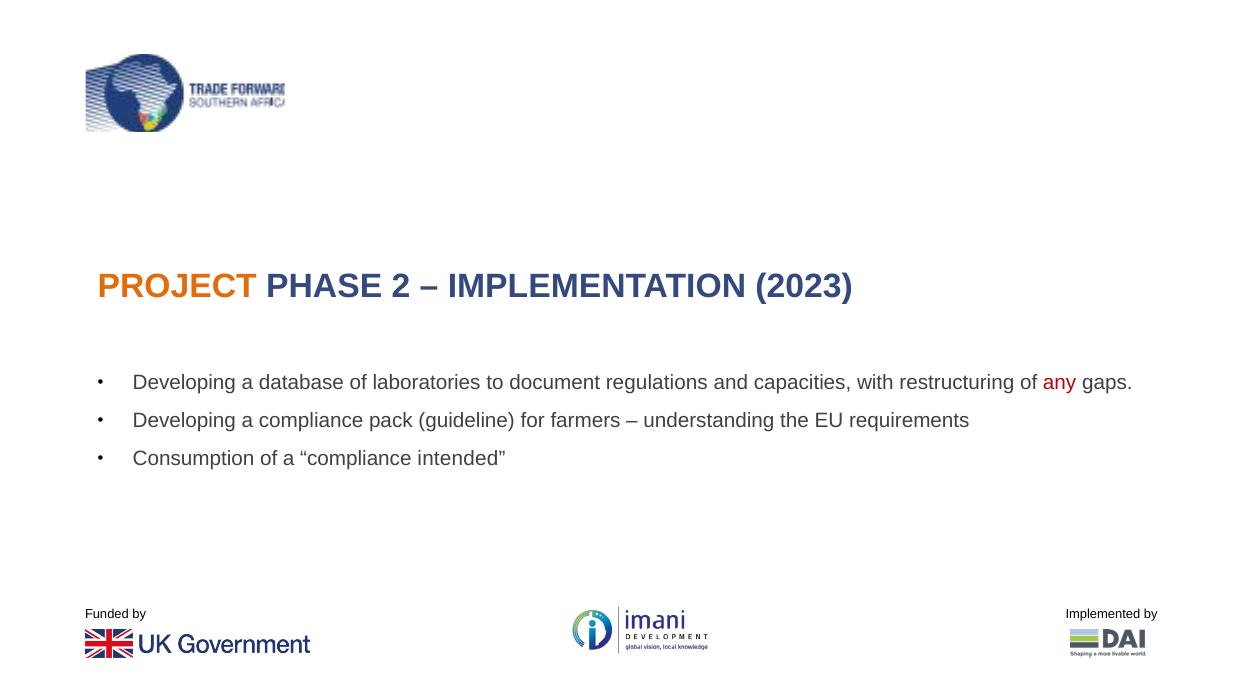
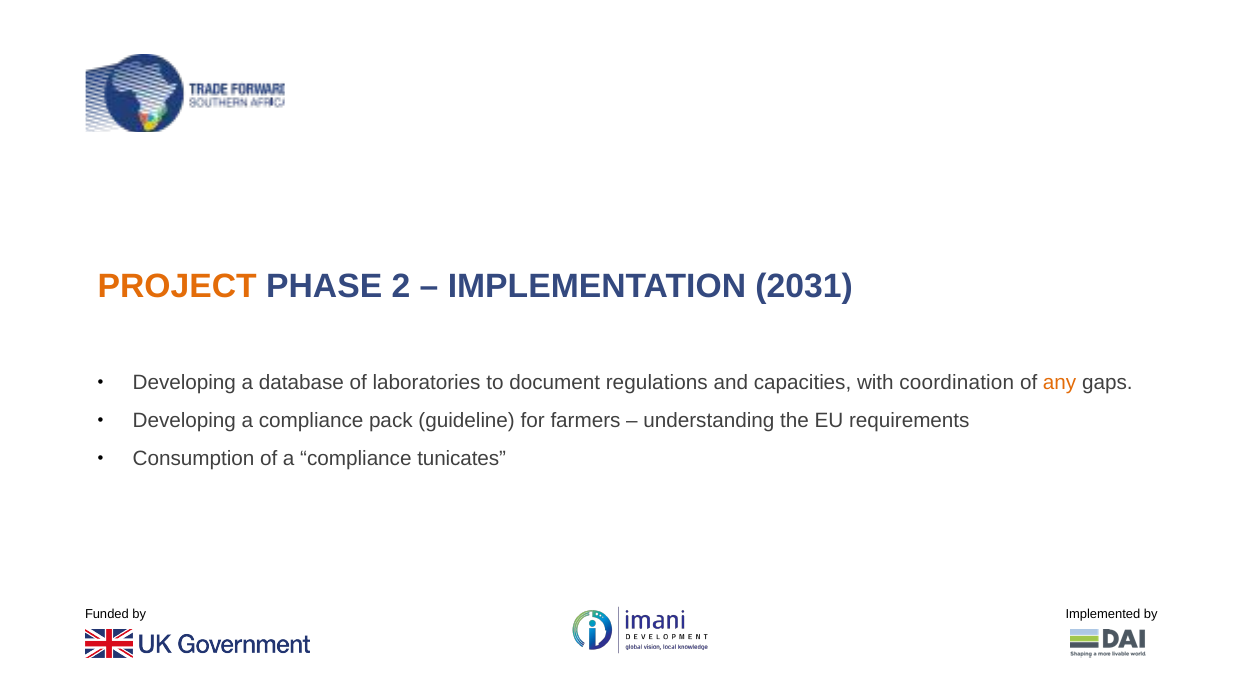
2023: 2023 -> 2031
restructuring: restructuring -> coordination
any colour: red -> orange
intended: intended -> tunicates
